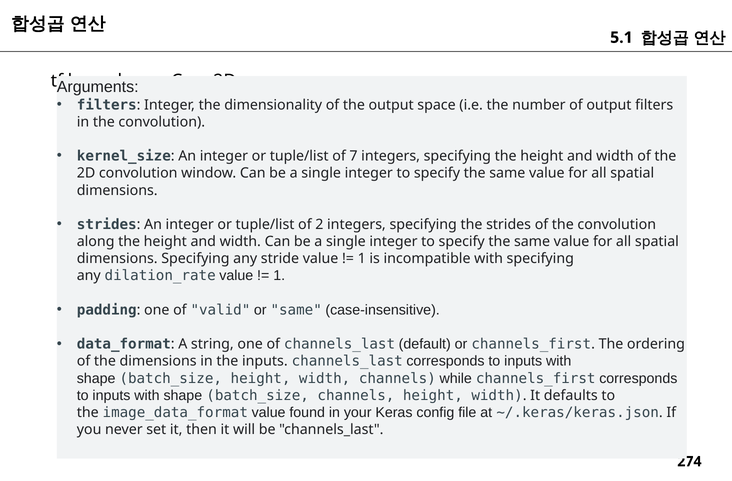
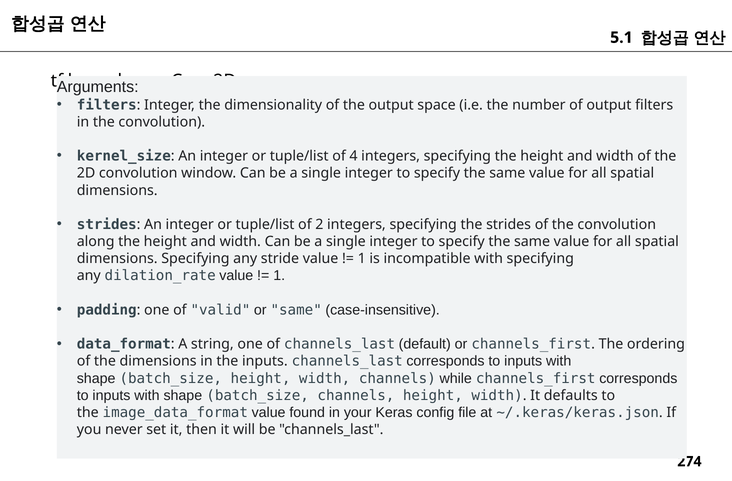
7: 7 -> 4
